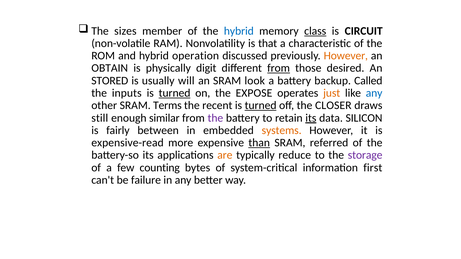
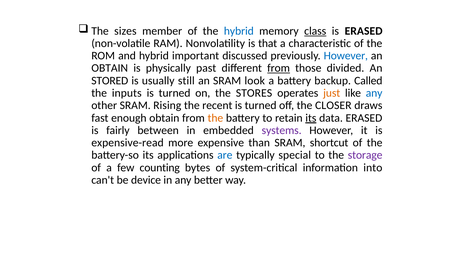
is CIRCUIT: CIRCUIT -> ERASED
operation: operation -> important
However at (346, 56) colour: orange -> blue
digit: digit -> past
desired: desired -> divided
will: will -> still
turned at (175, 93) underline: present -> none
EXPOSE: EXPOSE -> STORES
Terms: Terms -> Rising
turned at (261, 106) underline: present -> none
still: still -> fast
enough similar: similar -> obtain
the at (215, 118) colour: purple -> orange
data SILICON: SILICON -> ERASED
systems colour: orange -> purple
than underline: present -> none
referred: referred -> shortcut
are colour: orange -> blue
reduce: reduce -> special
first: first -> into
failure: failure -> device
